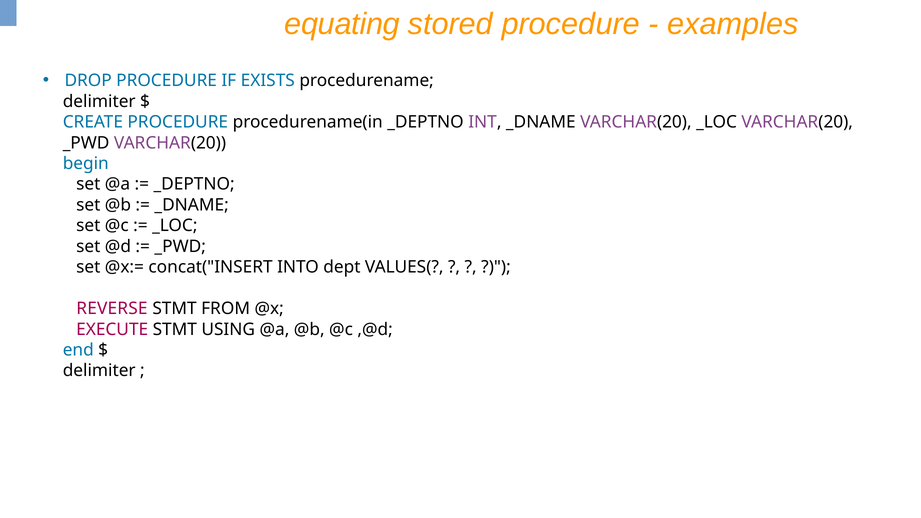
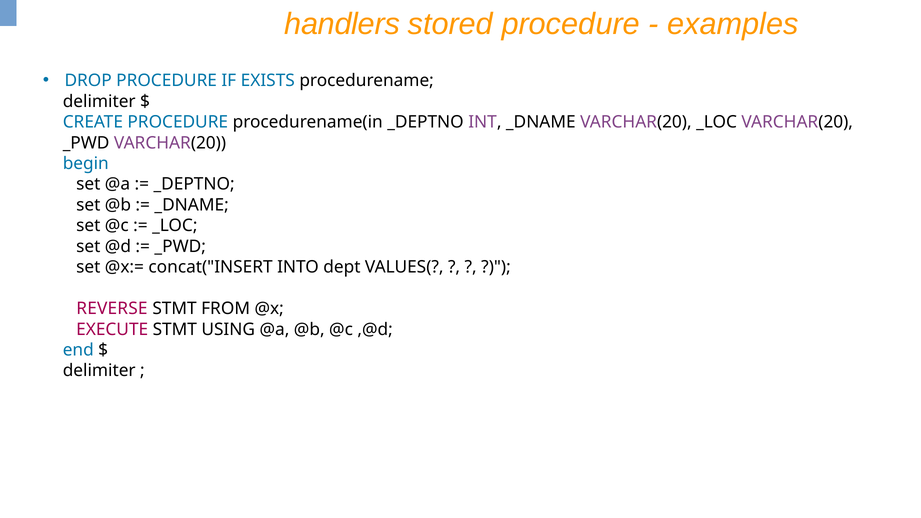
equating: equating -> handlers
